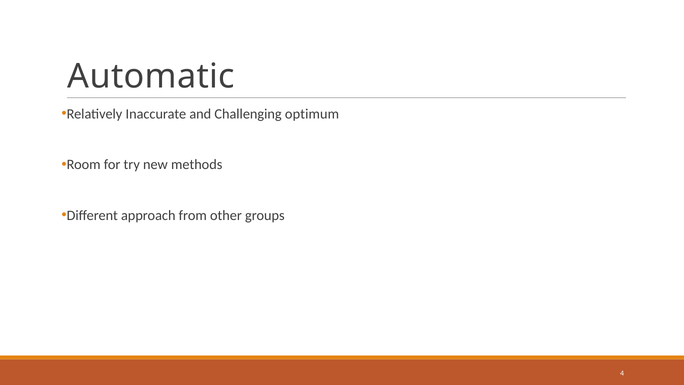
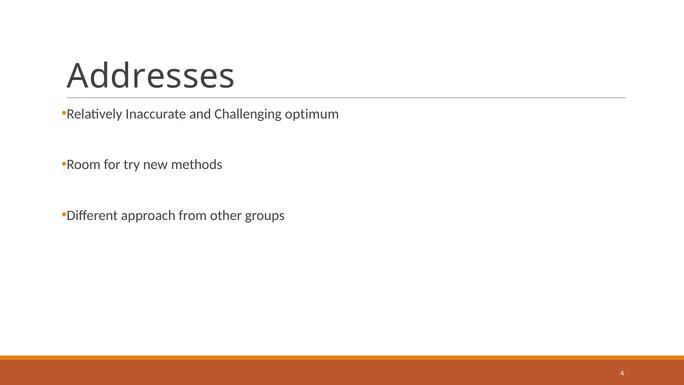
Automatic: Automatic -> Addresses
